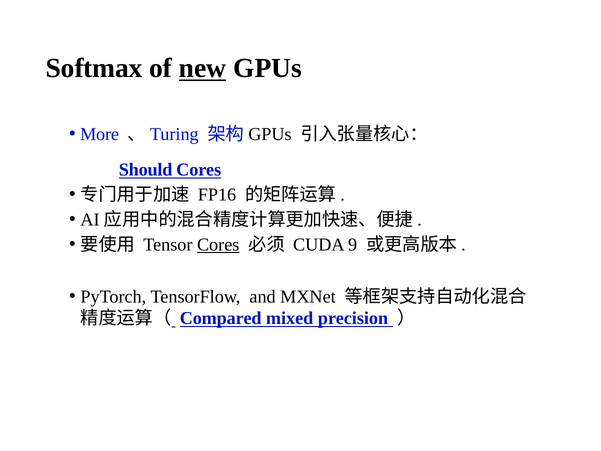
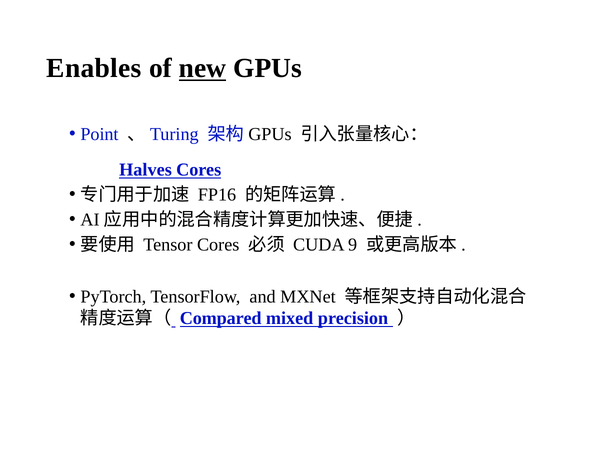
Softmax: Softmax -> Enables
More: More -> Point
Should: Should -> Halves
Cores at (218, 245) underline: present -> none
